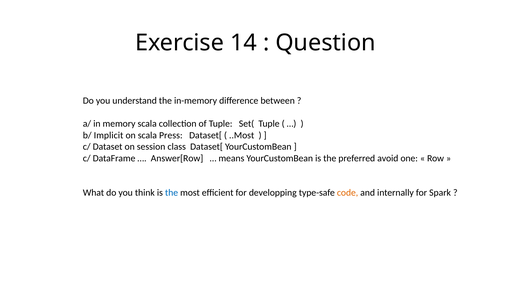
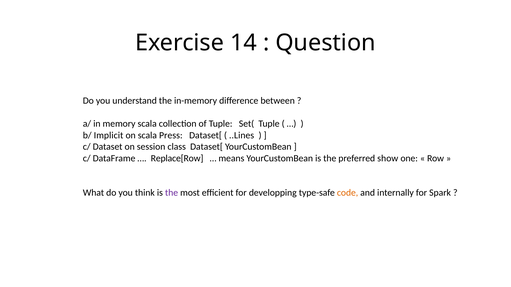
..Most: ..Most -> ..Lines
Answer[Row: Answer[Row -> Replace[Row
avoid: avoid -> show
the at (172, 193) colour: blue -> purple
